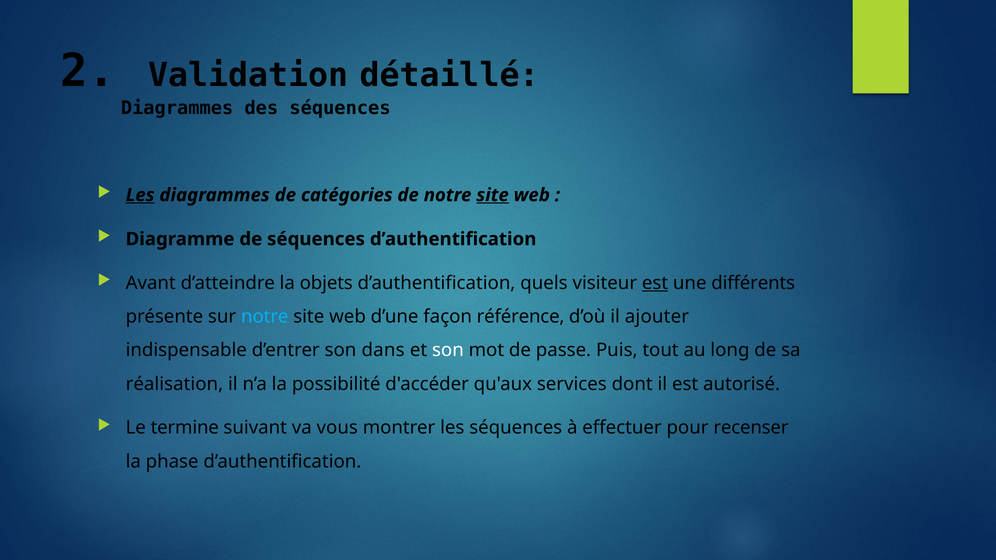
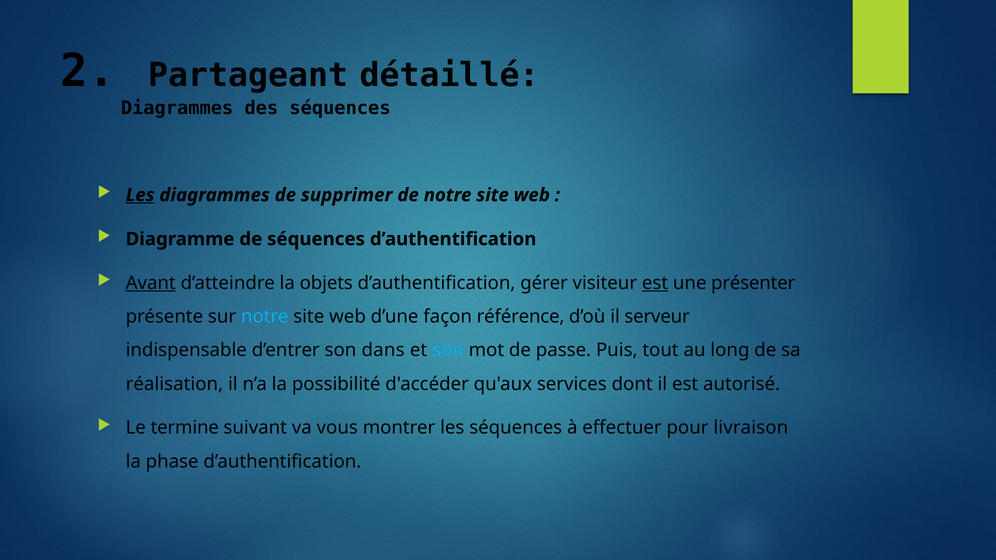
Validation: Validation -> Partageant
catégories: catégories -> supprimer
site at (493, 195) underline: present -> none
Avant underline: none -> present
quels: quels -> gérer
différents: différents -> présenter
ajouter: ajouter -> serveur
son at (448, 350) colour: white -> light blue
recenser: recenser -> livraison
